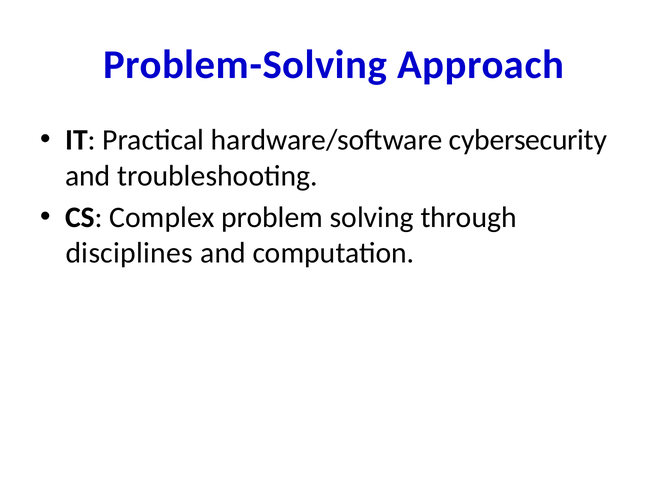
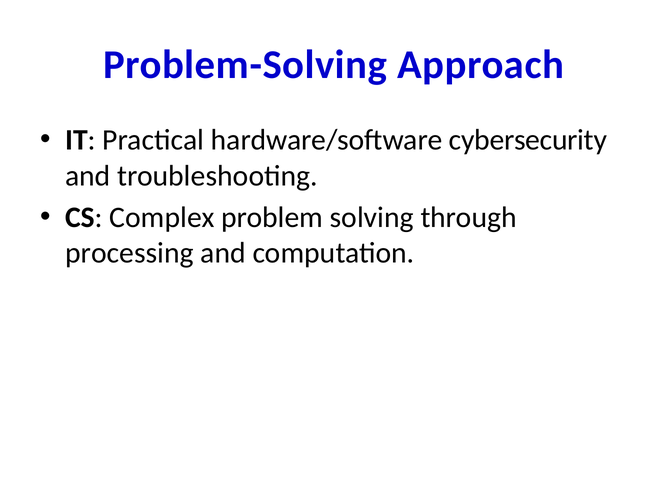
disciplines: disciplines -> processing
